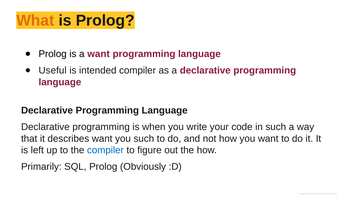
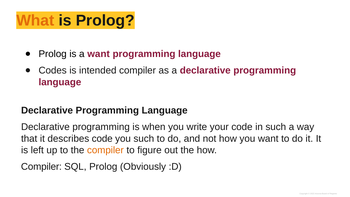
Useful: Useful -> Codes
describes want: want -> code
compiler at (105, 150) colour: blue -> orange
Primarily at (41, 167): Primarily -> Compiler
